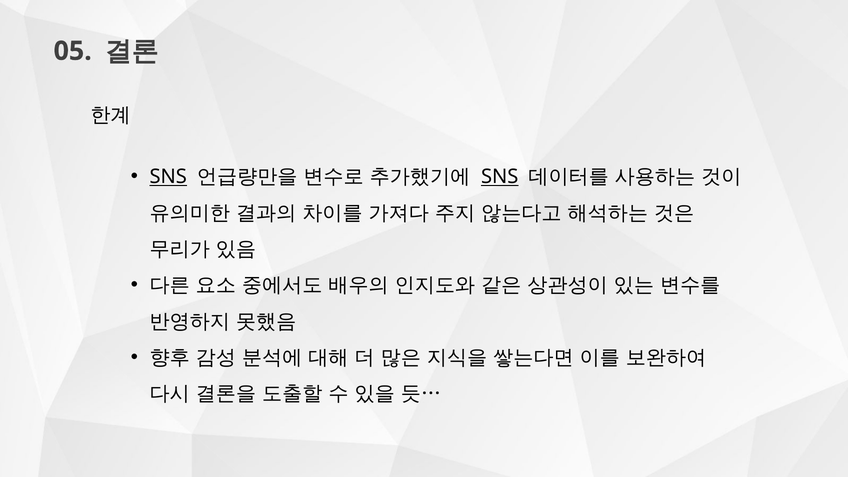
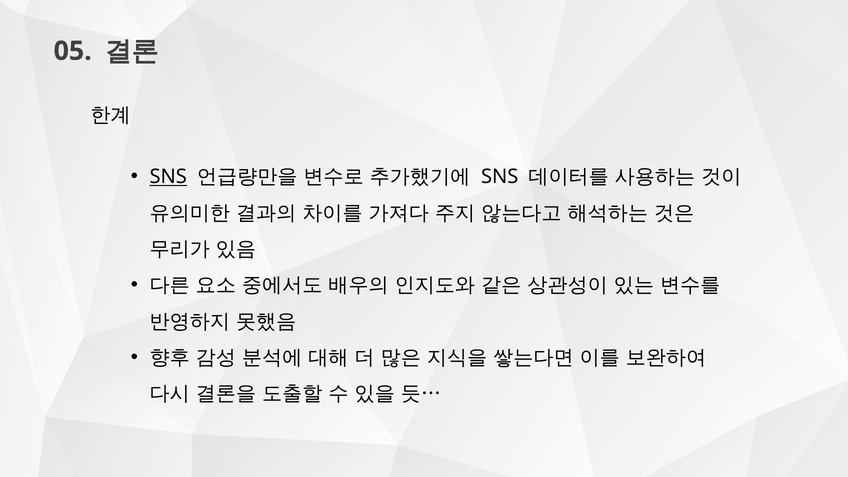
SNS at (500, 177) underline: present -> none
